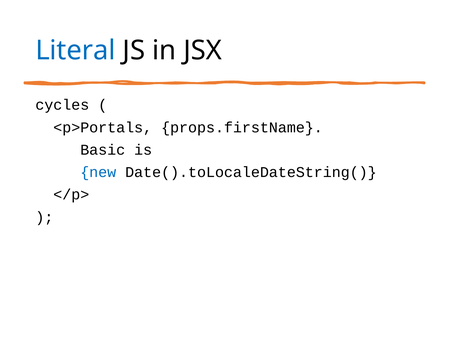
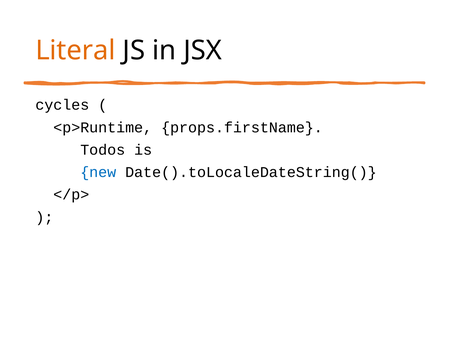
Literal colour: blue -> orange
<p>Portals: <p>Portals -> <p>Runtime
Basic: Basic -> Todos
